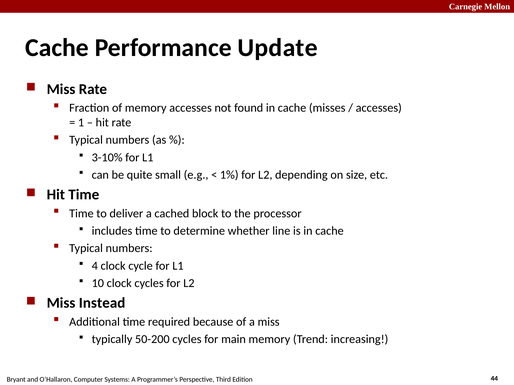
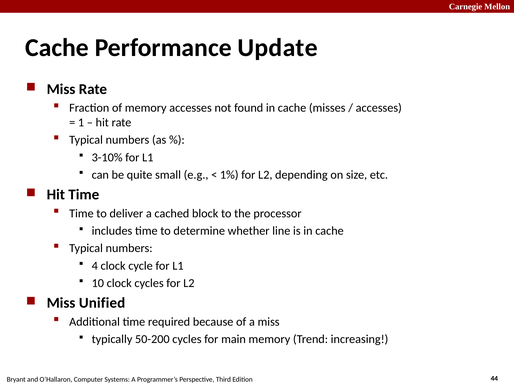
Instead: Instead -> Unified
